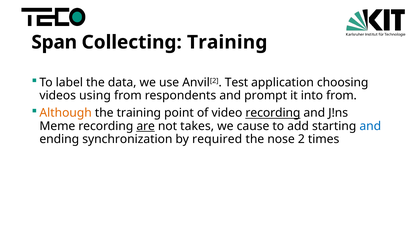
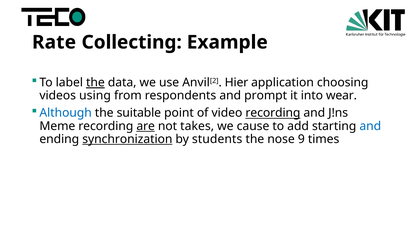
Span: Span -> Rate
Collecting Training: Training -> Example
the at (95, 83) underline: none -> present
Test: Test -> Hier
into from: from -> wear
Although colour: orange -> blue
the training: training -> suitable
synchronization underline: none -> present
required: required -> students
2: 2 -> 9
